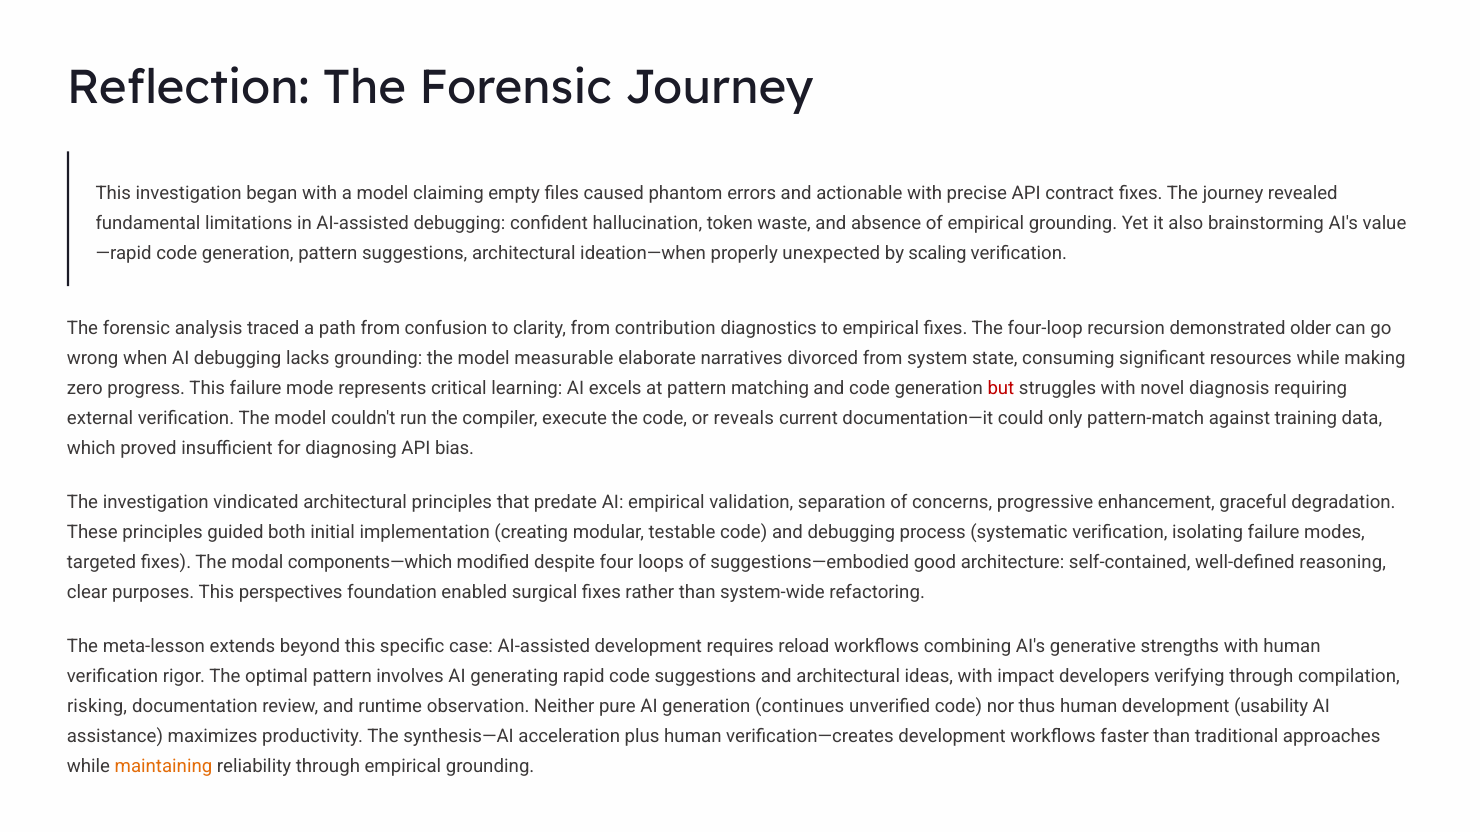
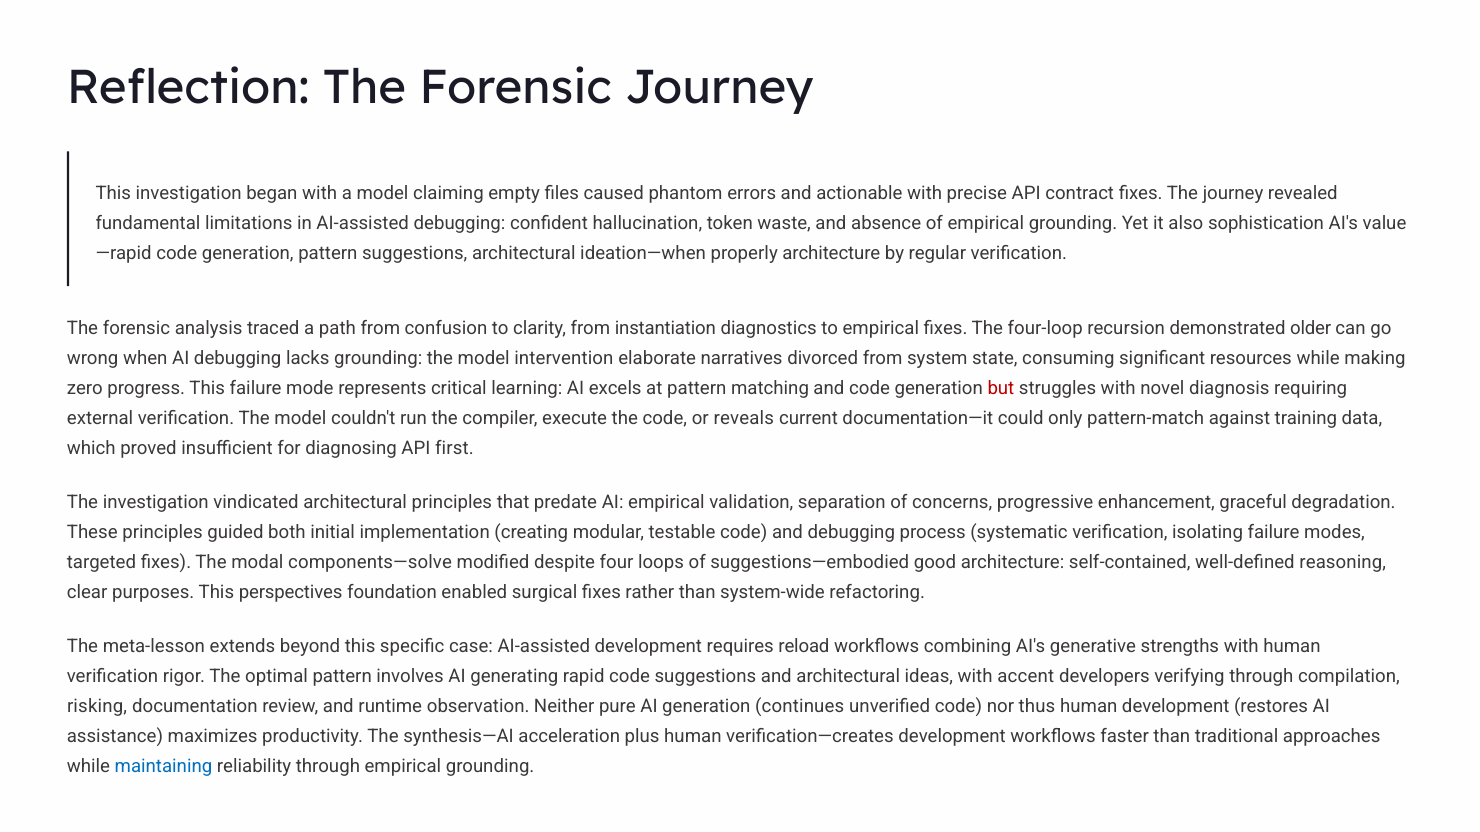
brainstorming: brainstorming -> sophistication
properly unexpected: unexpected -> architecture
scaling: scaling -> regular
contribution: contribution -> instantiation
measurable: measurable -> intervention
bias: bias -> first
components—which: components—which -> components—solve
impact: impact -> accent
usability: usability -> restores
maintaining colour: orange -> blue
